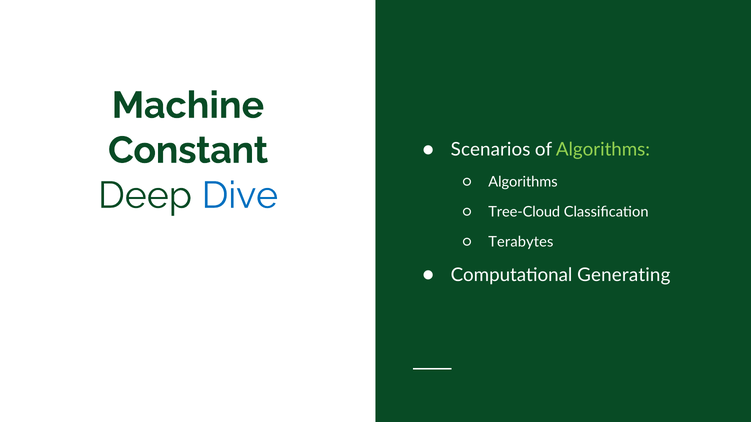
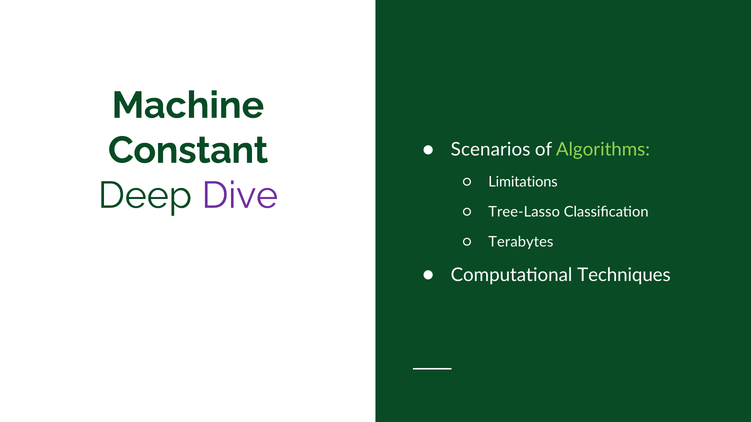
Algorithms at (523, 182): Algorithms -> Limitations
Dive colour: blue -> purple
Tree-Cloud: Tree-Cloud -> Tree-Lasso
Generating: Generating -> Techniques
